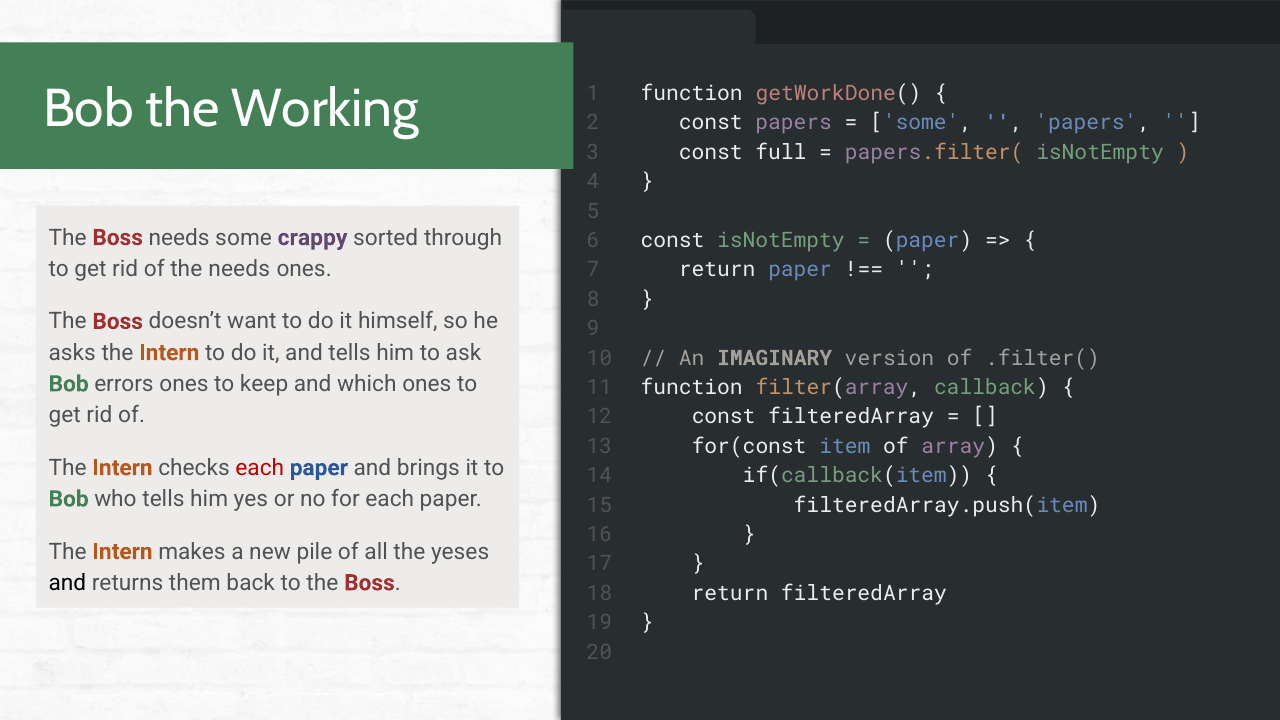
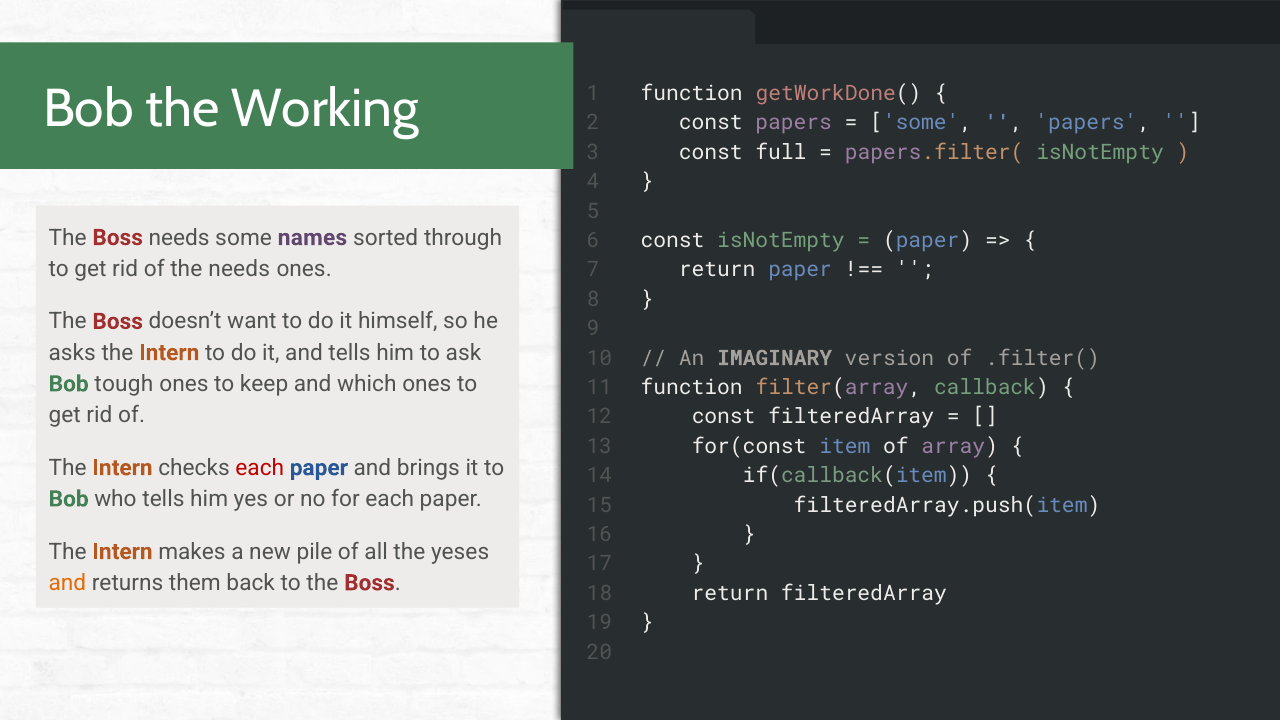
crappy: crappy -> names
errors: errors -> tough
and at (67, 583) colour: black -> orange
